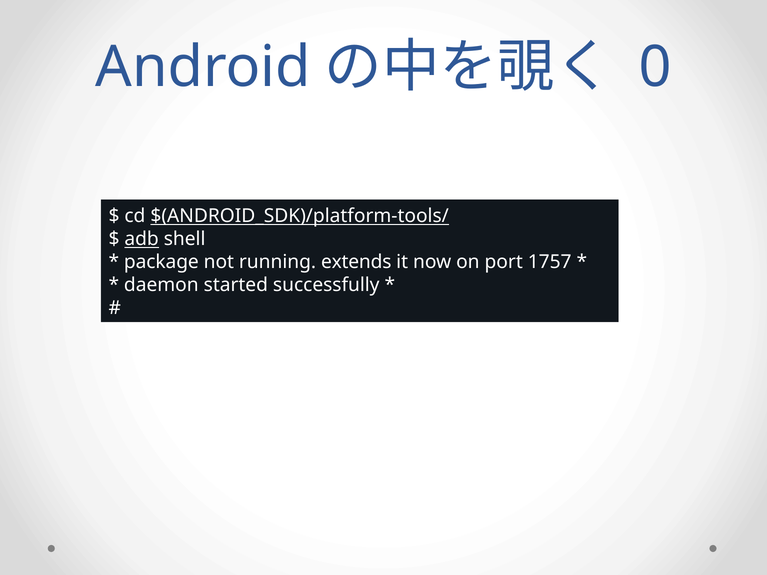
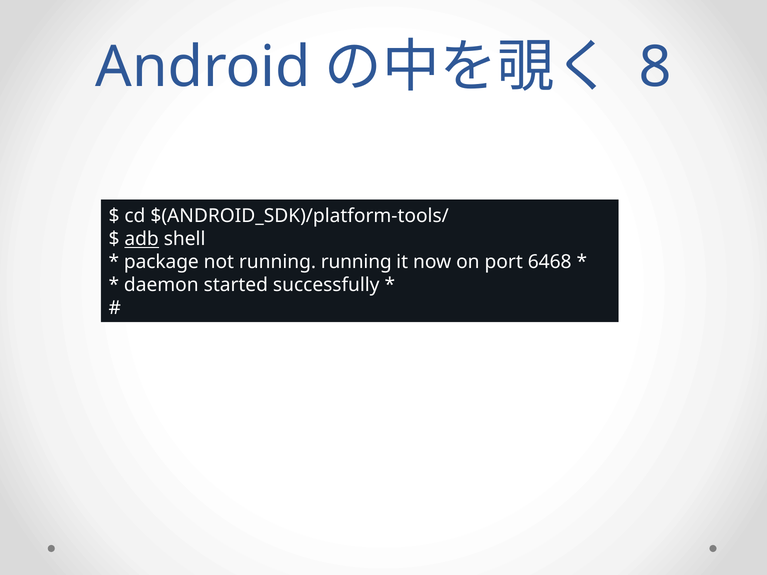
0: 0 -> 8
$(ANDROID_SDK)/platform-tools/ underline: present -> none
running extends: extends -> running
1757: 1757 -> 6468
